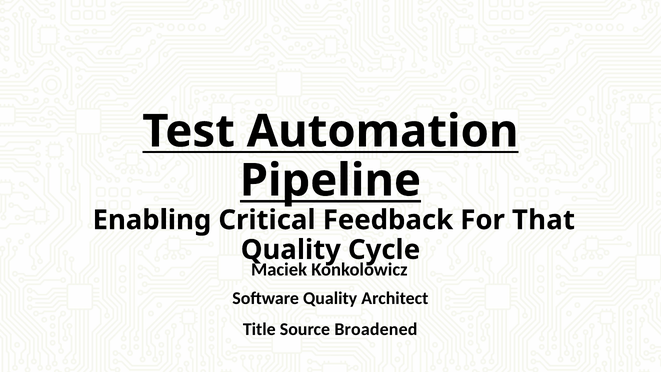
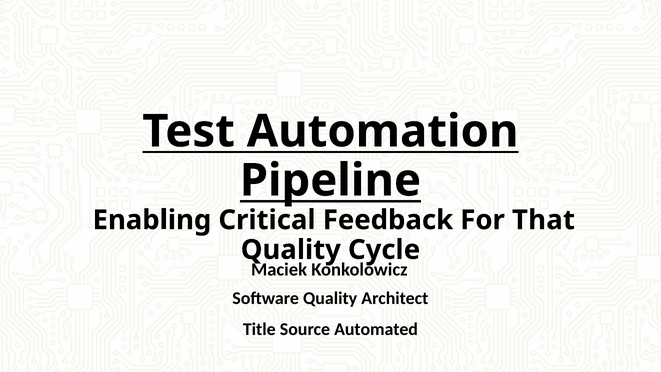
Broadened: Broadened -> Automated
